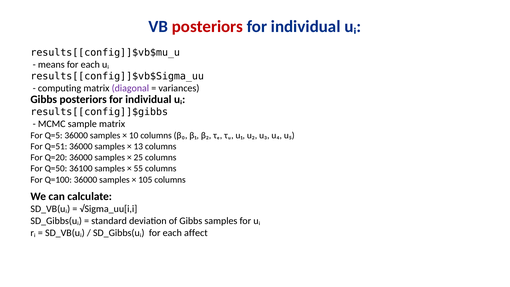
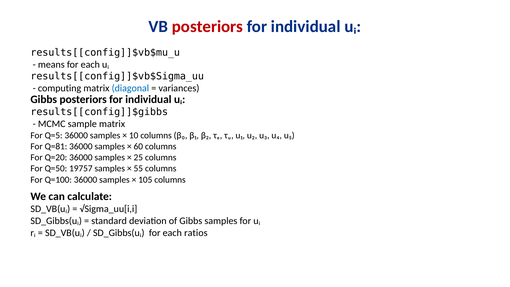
diagonal colour: purple -> blue
Q=51: Q=51 -> Q=81
13: 13 -> 60
36100: 36100 -> 19757
affect: affect -> ratios
